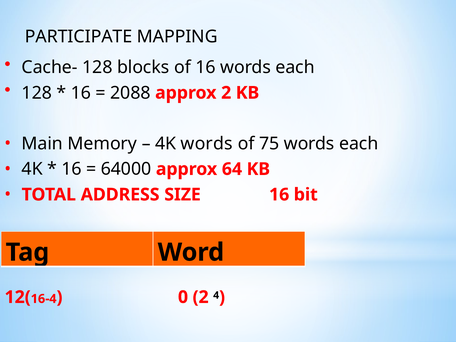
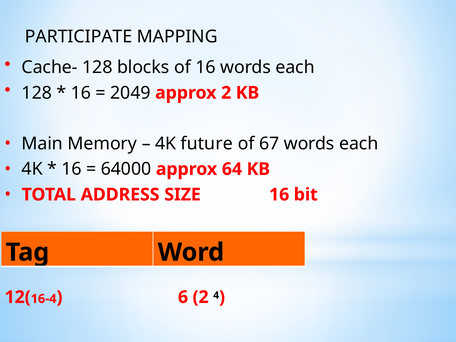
2088: 2088 -> 2049
4K words: words -> future
75: 75 -> 67
0: 0 -> 6
